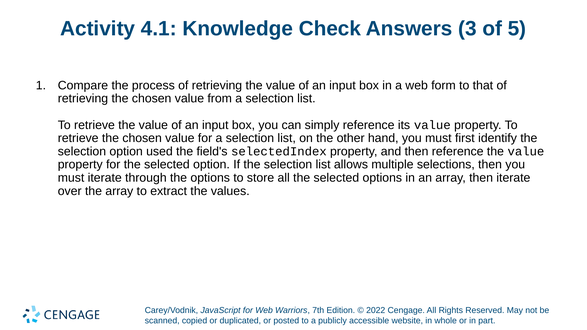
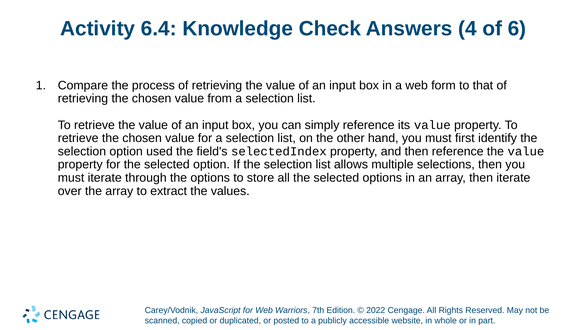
4.1: 4.1 -> 6.4
3: 3 -> 4
5: 5 -> 6
